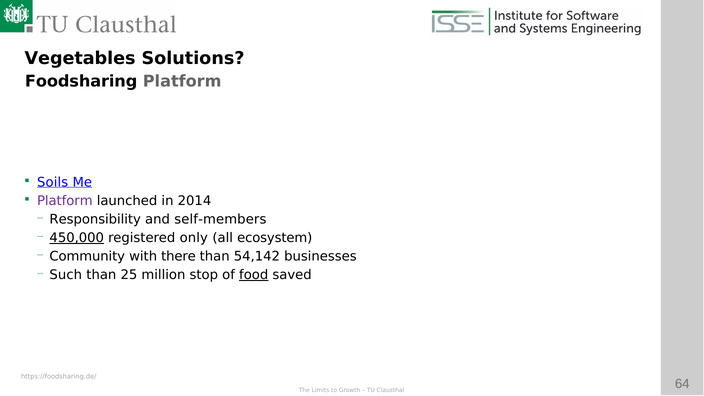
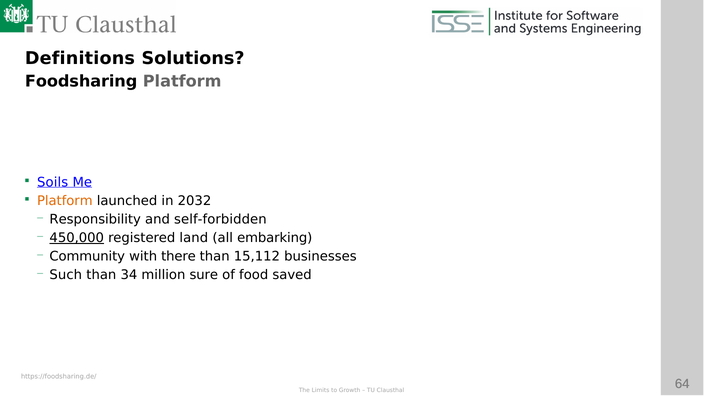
Vegetables: Vegetables -> Definitions
Platform at (65, 201) colour: purple -> orange
2014: 2014 -> 2032
self-members: self-members -> self-forbidden
only: only -> land
ecosystem: ecosystem -> embarking
54,142: 54,142 -> 15,112
25: 25 -> 34
stop: stop -> sure
food underline: present -> none
